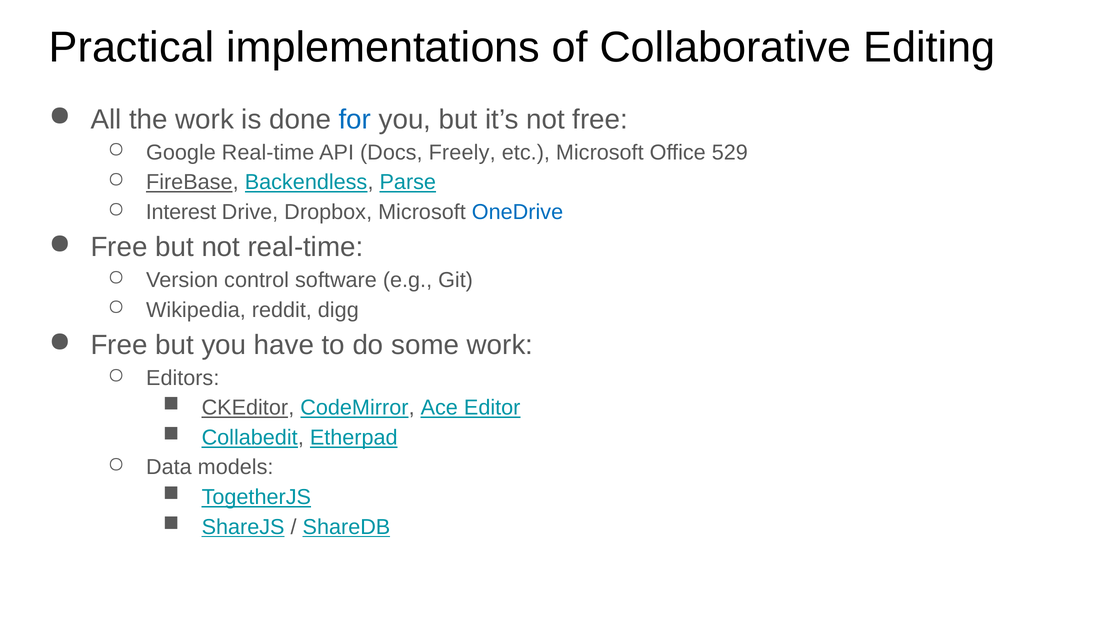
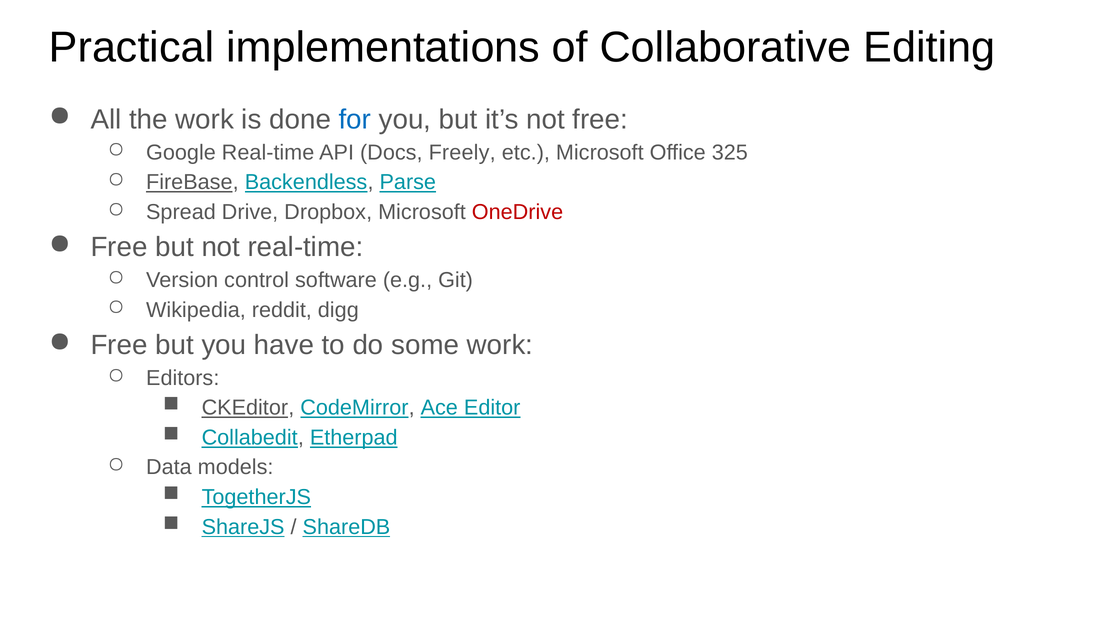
529: 529 -> 325
Interest: Interest -> Spread
OneDrive colour: blue -> red
